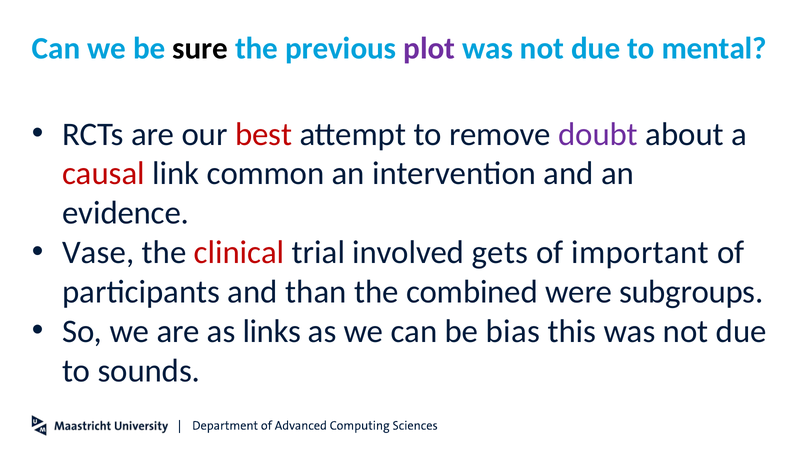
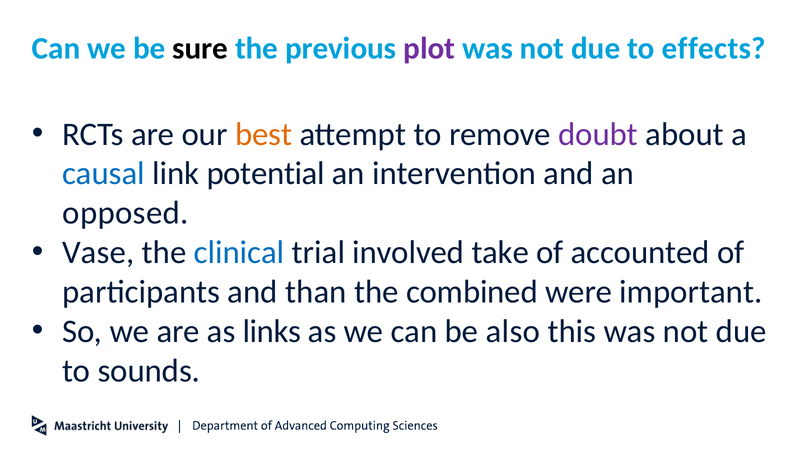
mental: mental -> effects
best colour: red -> orange
causal colour: red -> blue
common: common -> potential
evidence: evidence -> opposed
clinical colour: red -> blue
gets: gets -> take
important: important -> accounted
subgroups: subgroups -> important
bias: bias -> also
